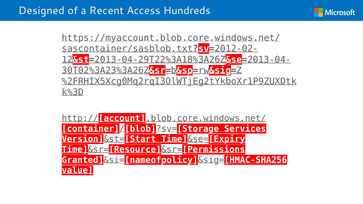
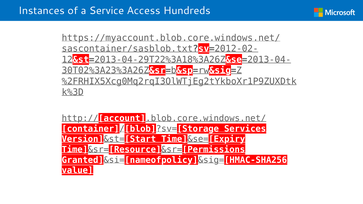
Designed: Designed -> Instances
Recent: Recent -> Service
